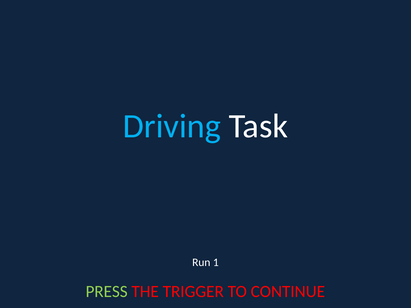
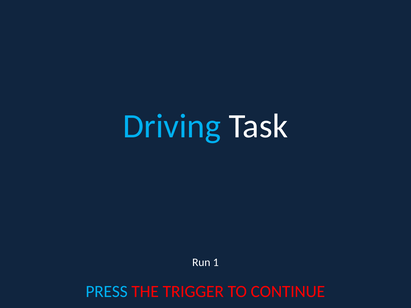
PRESS colour: light green -> light blue
